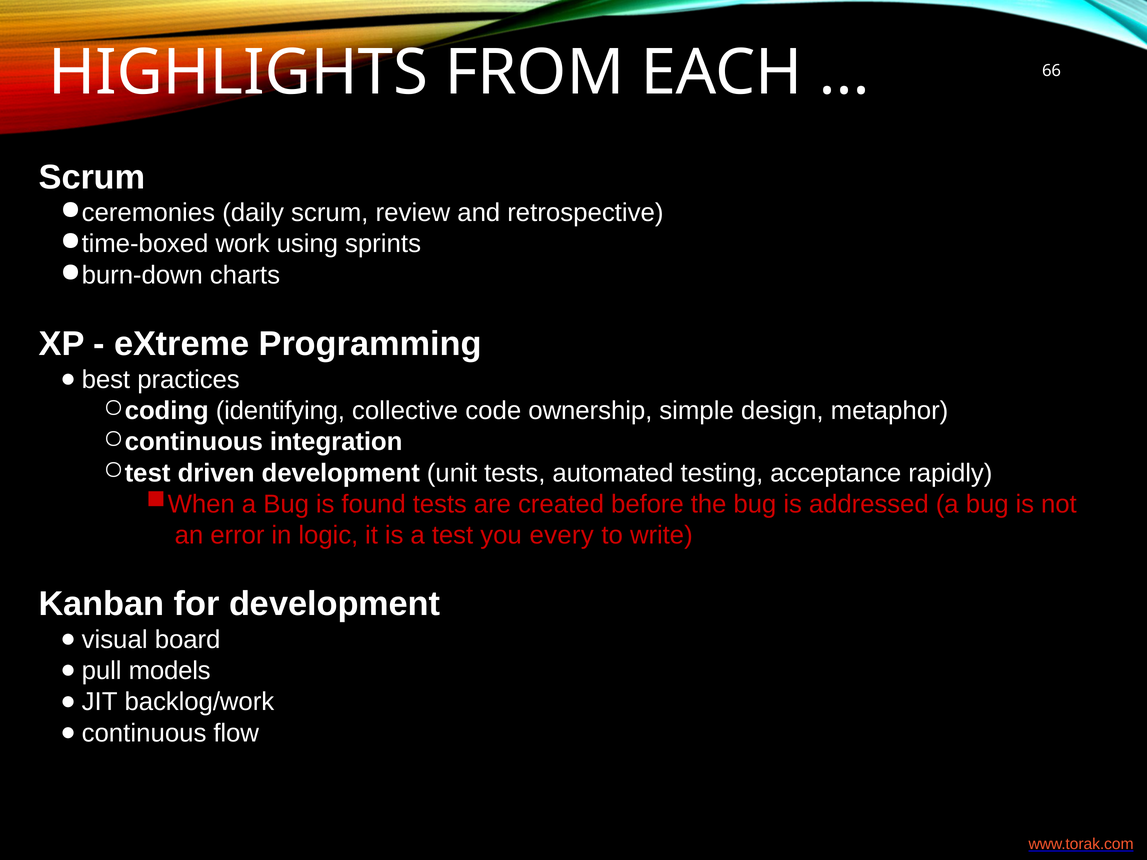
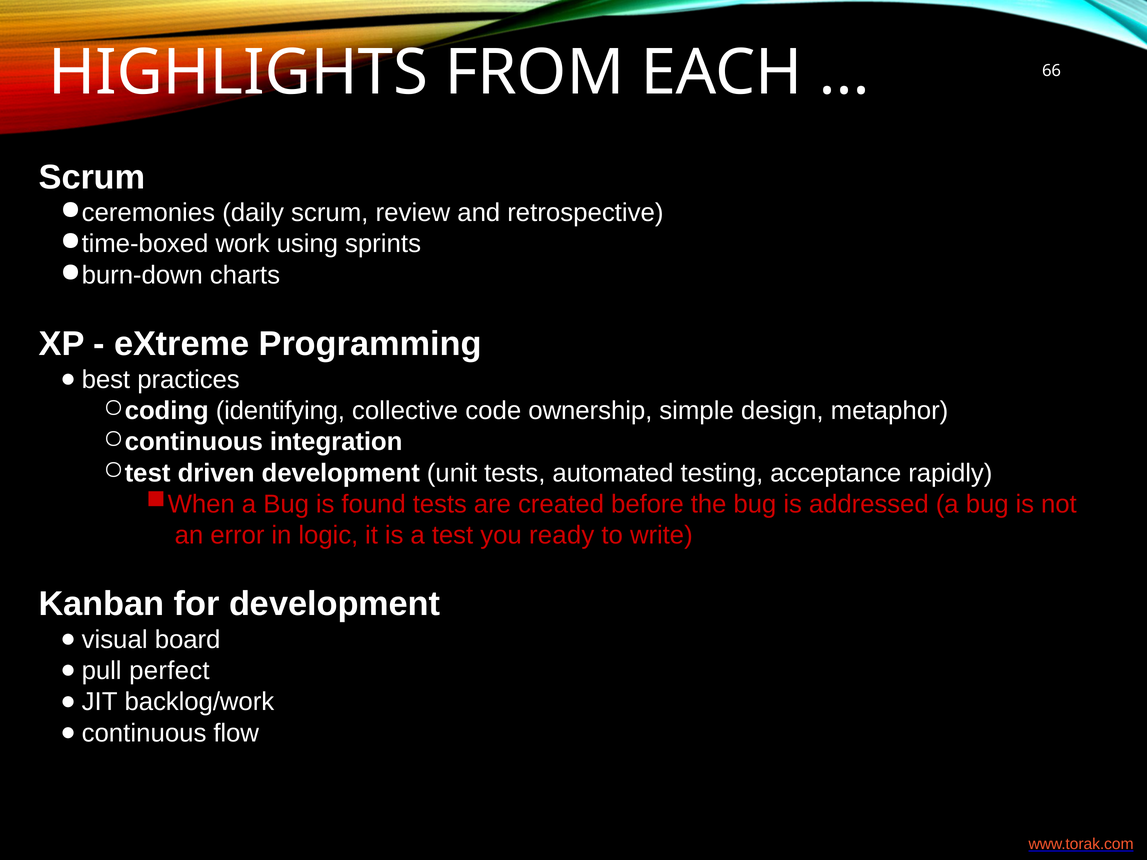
every: every -> ready
models: models -> perfect
